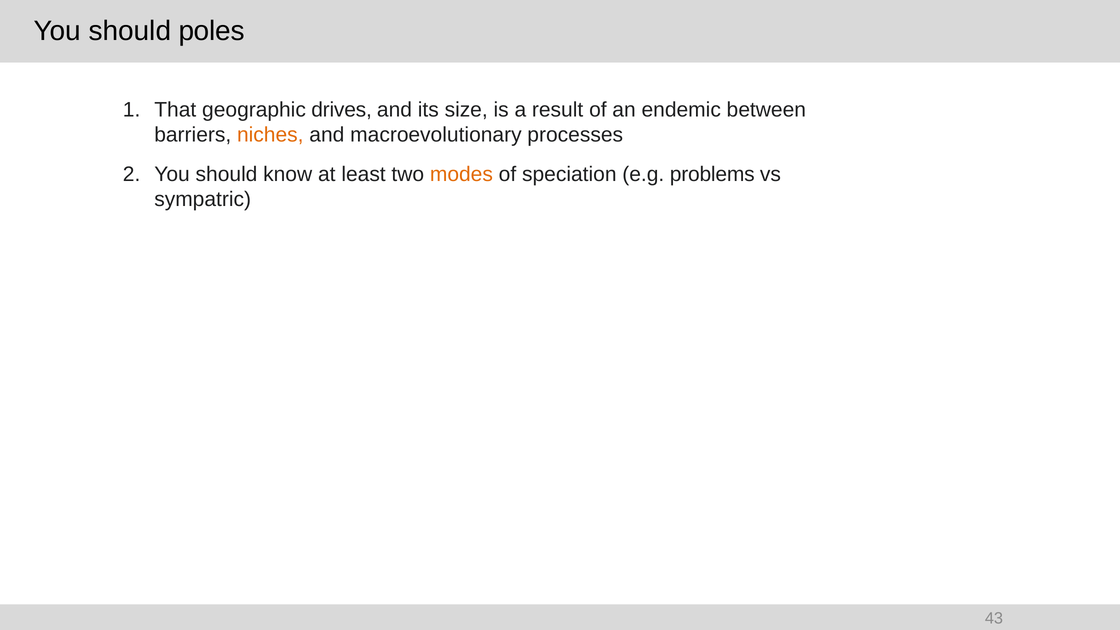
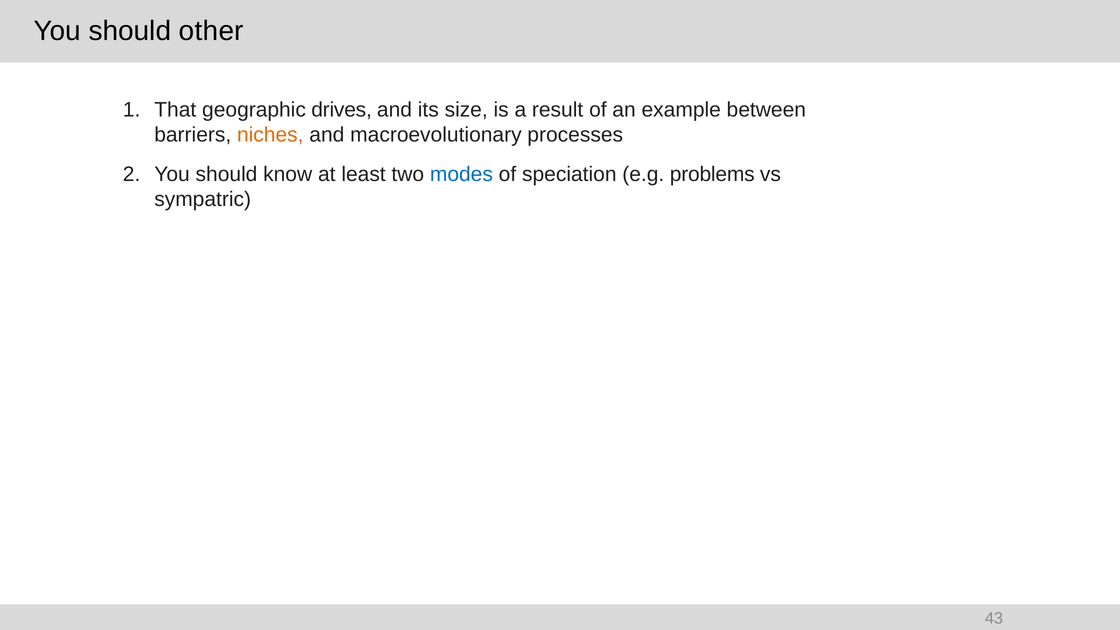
poles: poles -> other
endemic: endemic -> example
modes colour: orange -> blue
